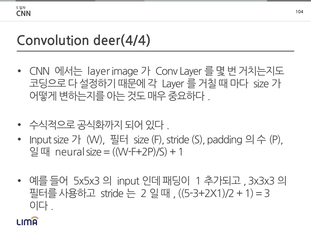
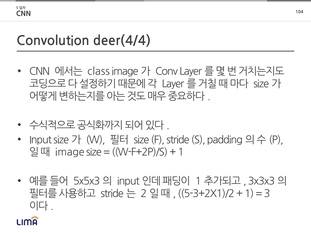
layer: layer -> class
neural: neural -> image
